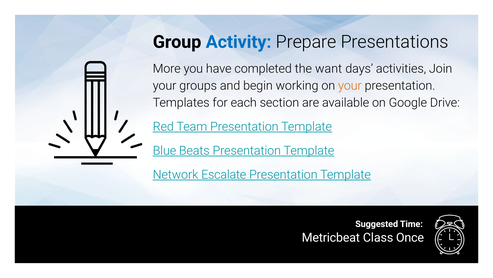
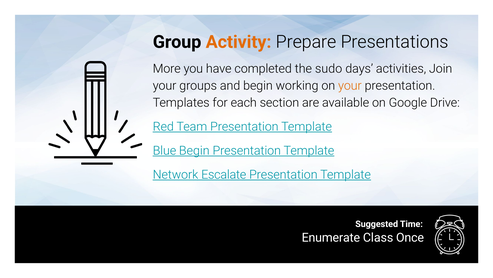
Activity colour: blue -> orange
want: want -> sudo
Blue Beats: Beats -> Begin
Metricbeat: Metricbeat -> Enumerate
